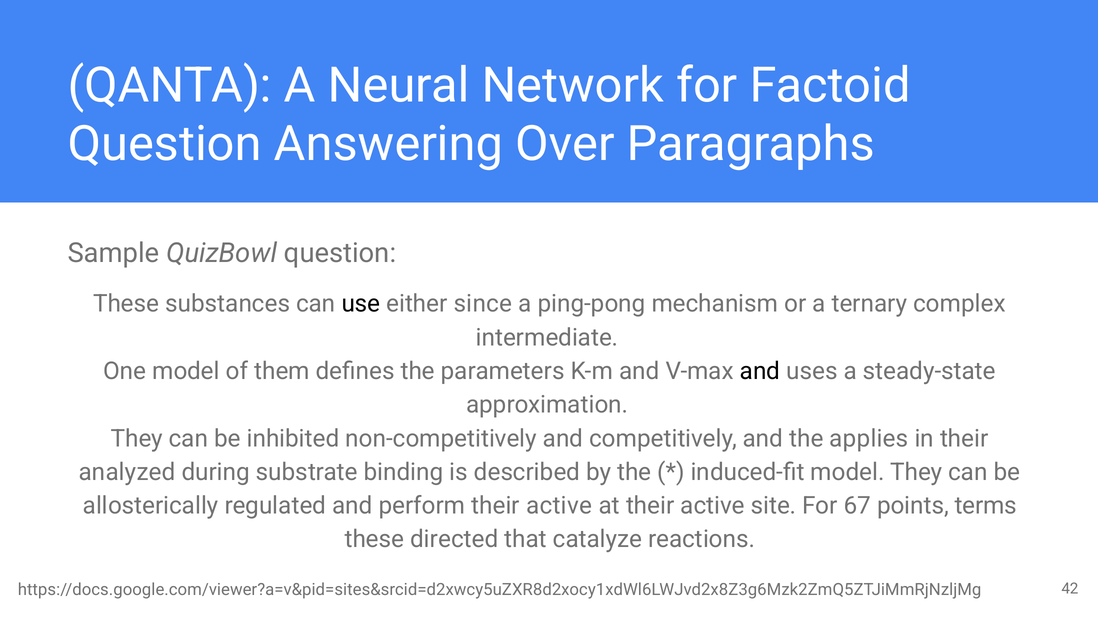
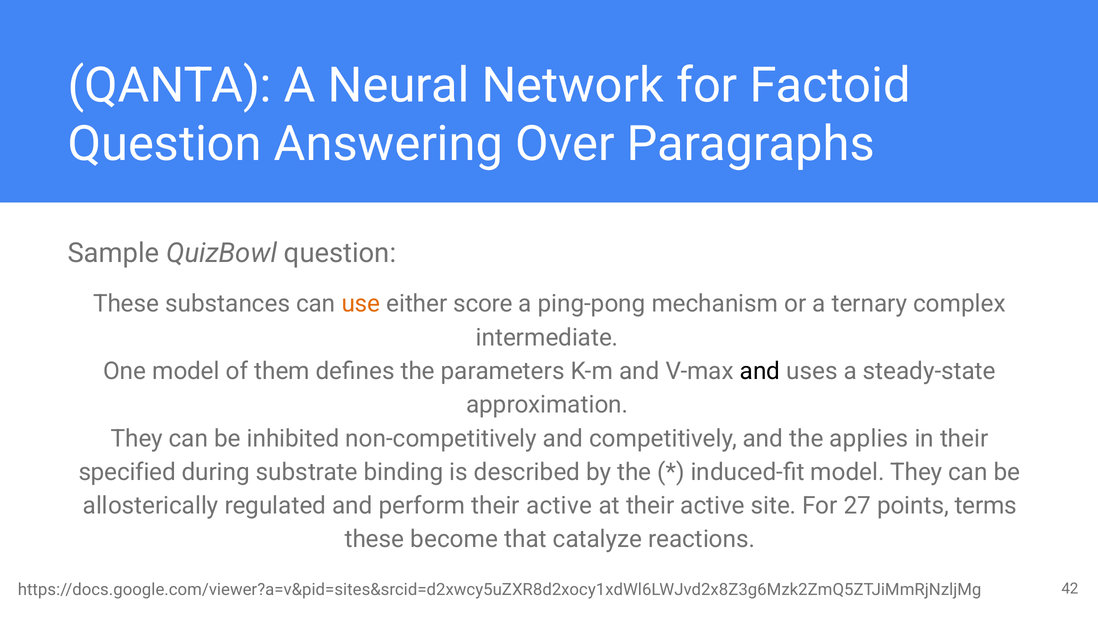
use colour: black -> orange
since: since -> score
analyzed: analyzed -> specified
67: 67 -> 27
directed: directed -> become
